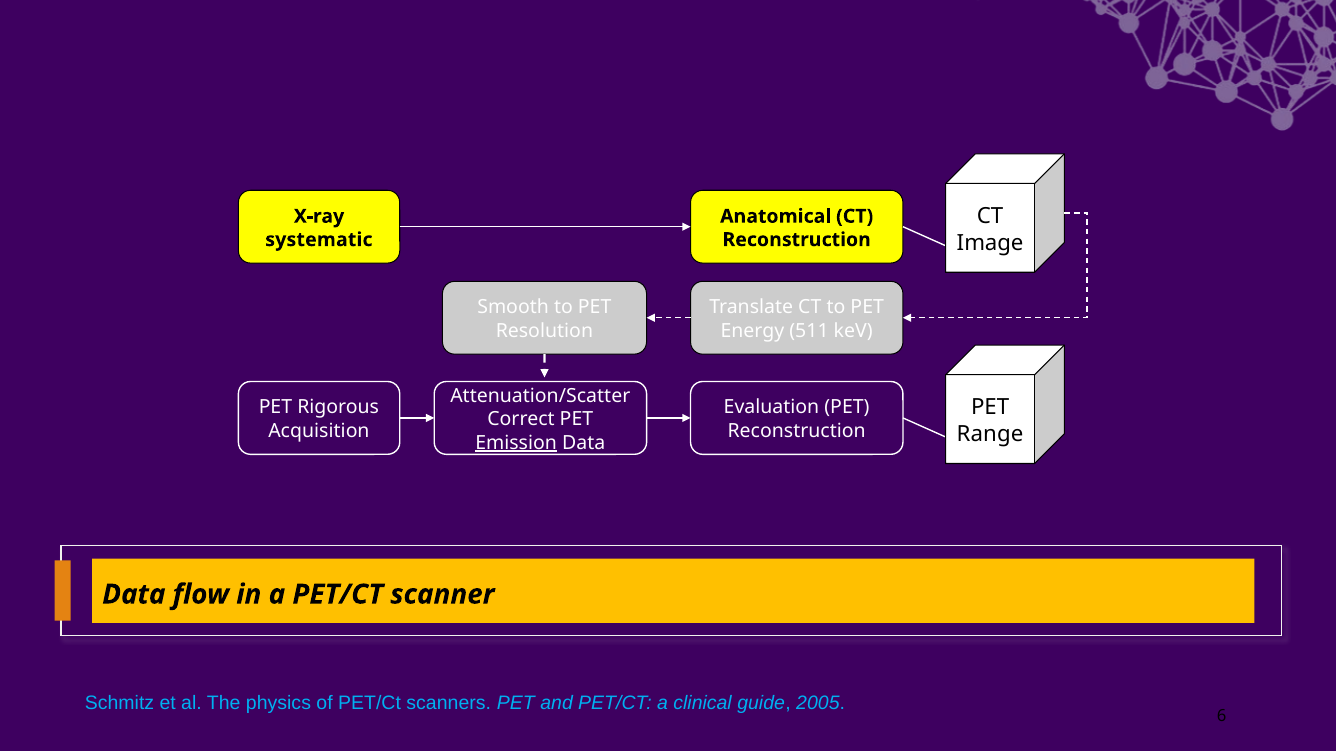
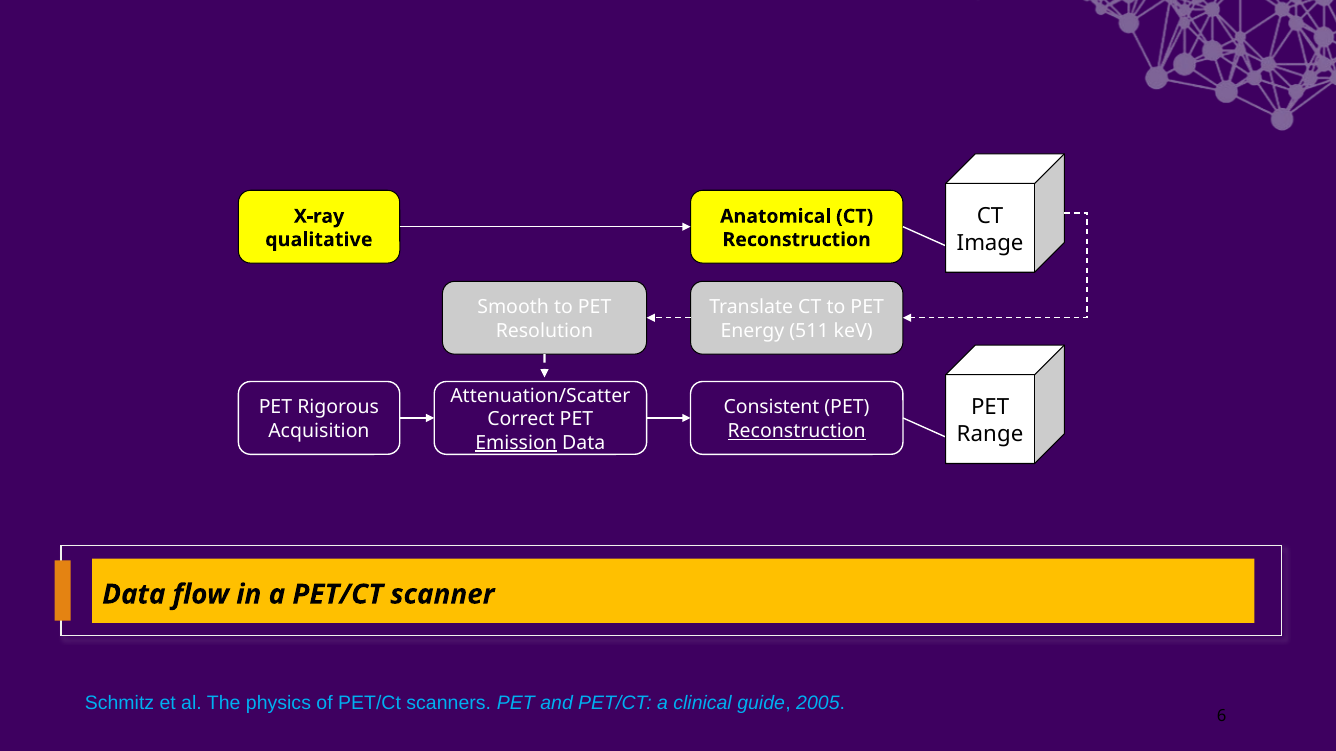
systematic: systematic -> qualitative
Evaluation: Evaluation -> Consistent
Reconstruction at (797, 431) underline: none -> present
